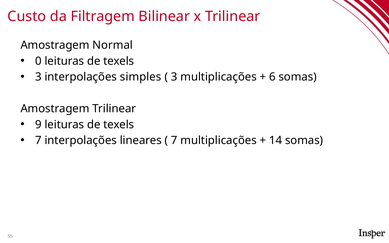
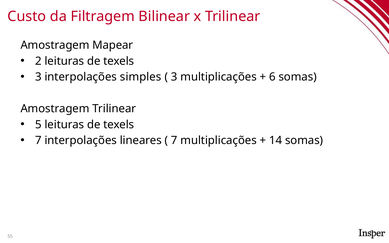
Normal: Normal -> Mapear
0: 0 -> 2
9: 9 -> 5
